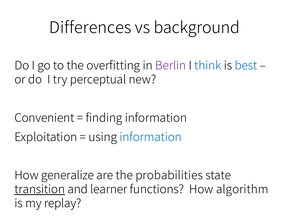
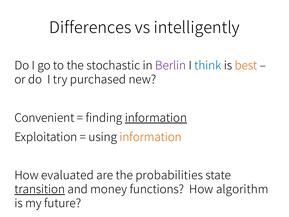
background: background -> intelligently
overfitting: overfitting -> stochastic
best colour: blue -> orange
perceptual: perceptual -> purchased
information at (156, 118) underline: none -> present
information at (151, 137) colour: blue -> orange
generalize: generalize -> evaluated
learner: learner -> money
replay: replay -> future
